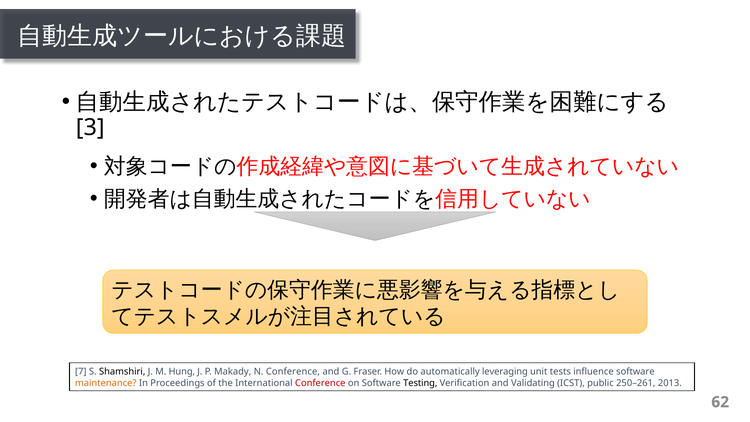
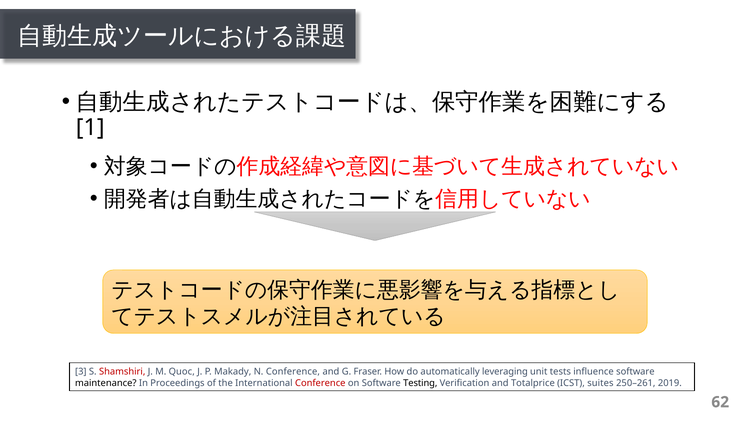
3: 3 -> 1
7: 7 -> 3
Shamshiri colour: black -> red
Hung: Hung -> Quoc
maintenance colour: orange -> black
Validating: Validating -> Totalprice
public: public -> suites
2013: 2013 -> 2019
